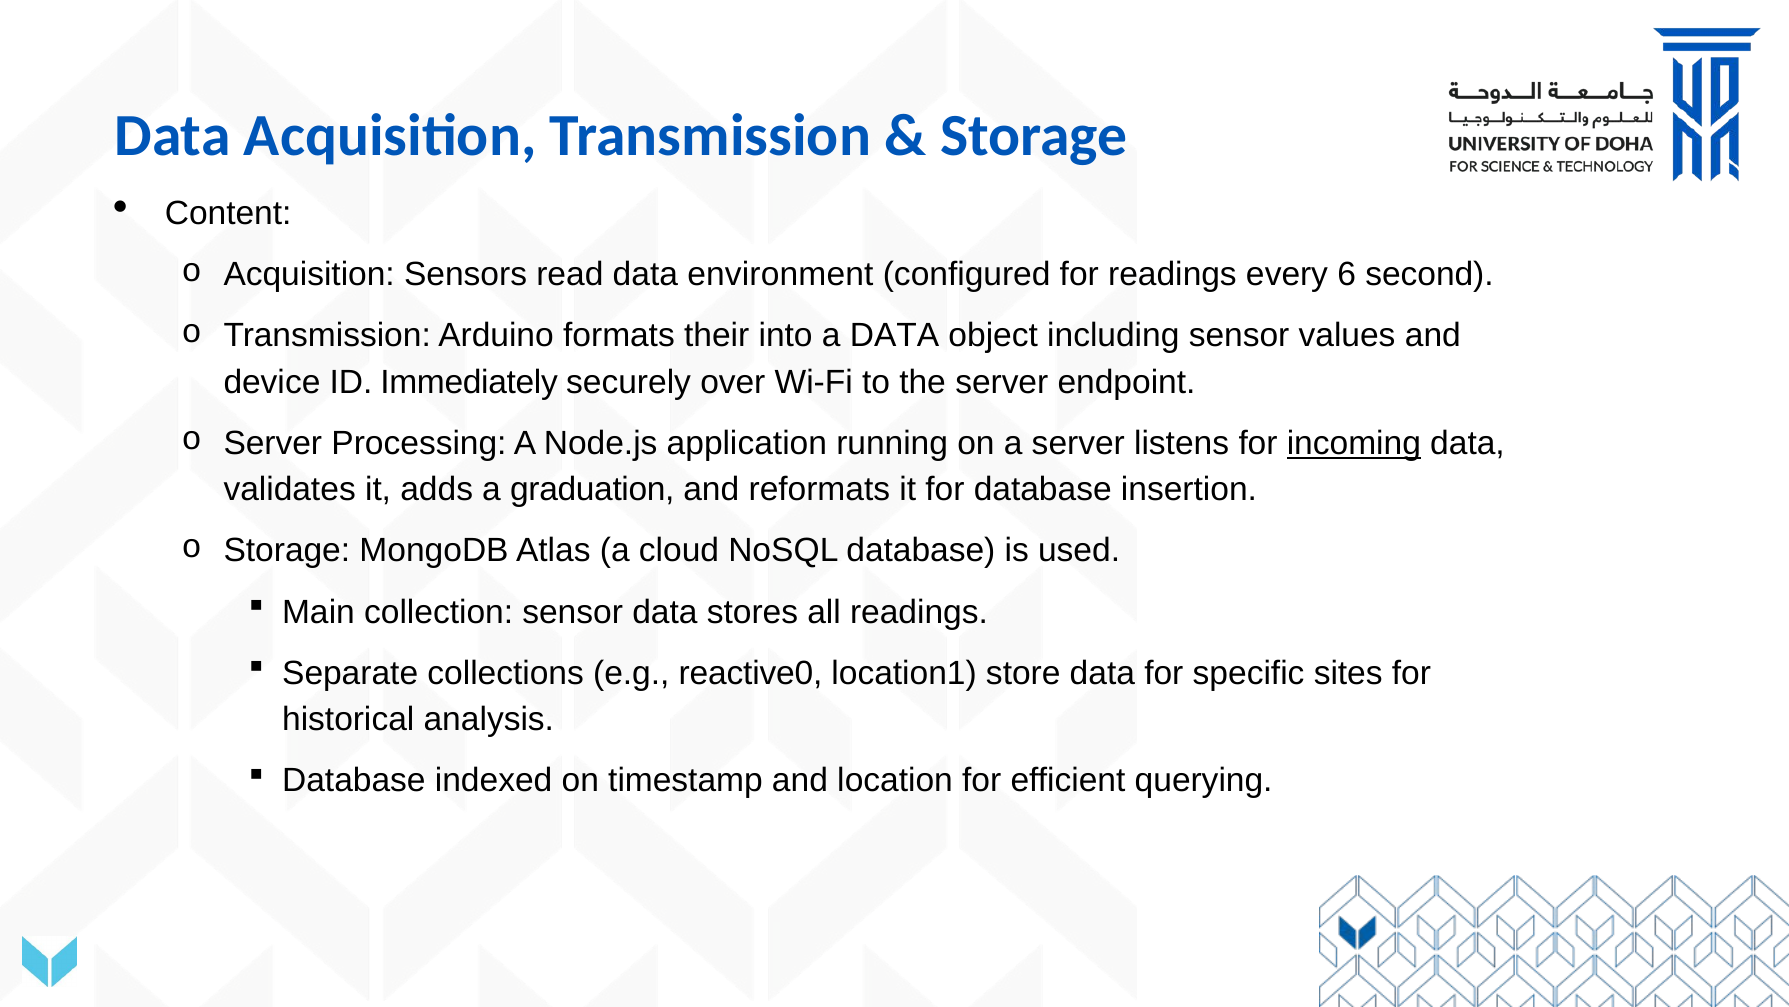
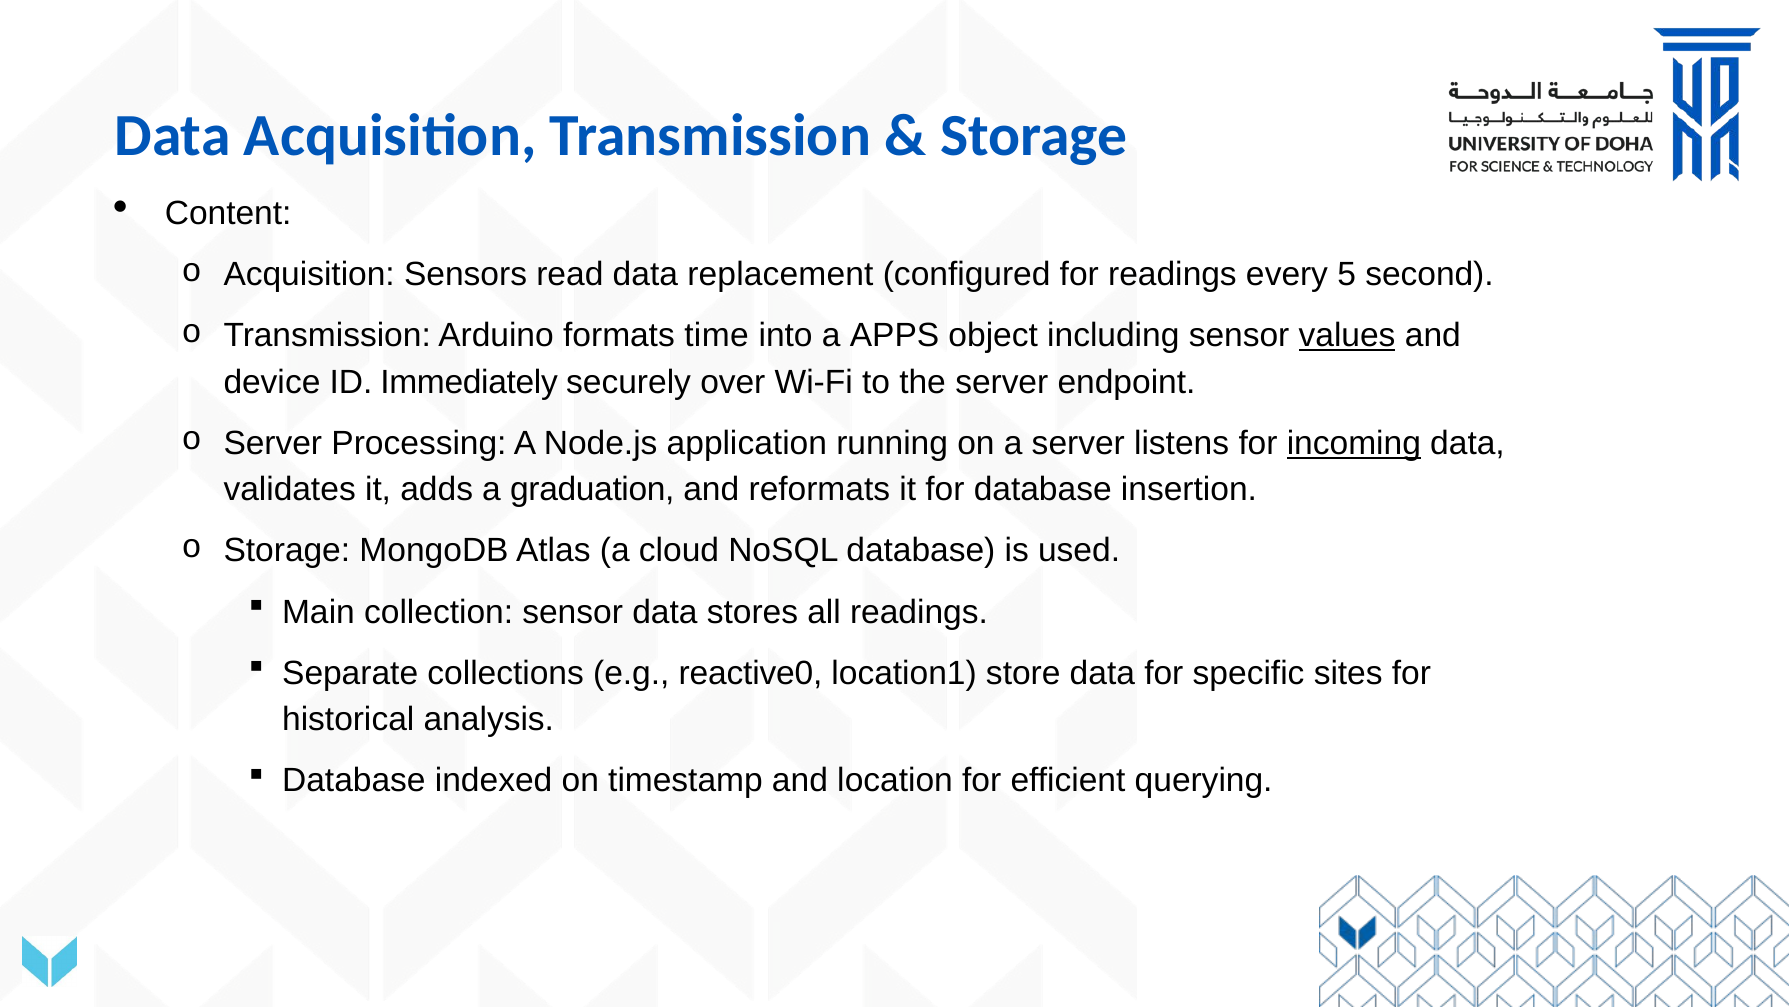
environment: environment -> replacement
6: 6 -> 5
their: their -> time
a DATA: DATA -> APPS
values underline: none -> present
